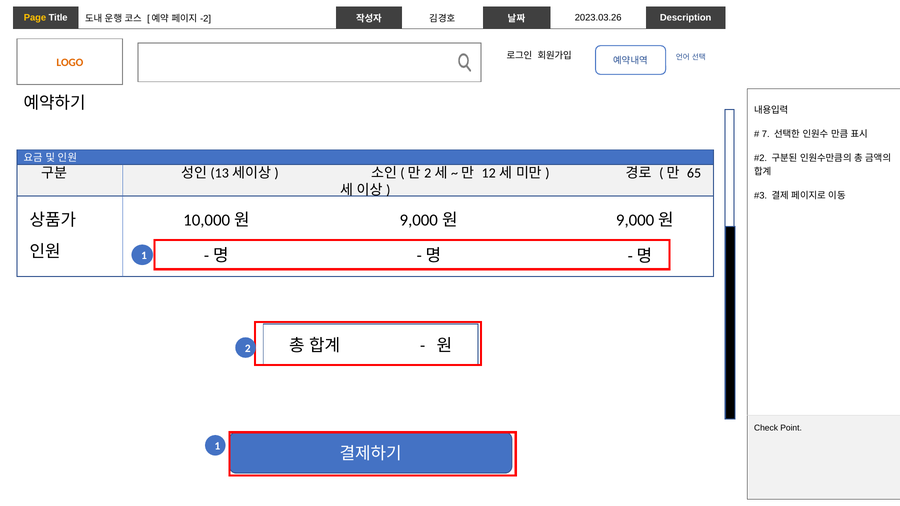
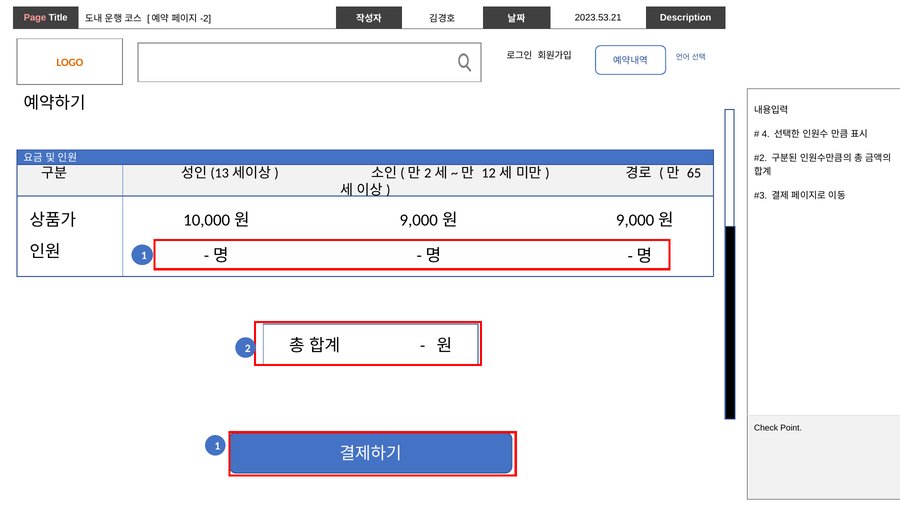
Page colour: yellow -> pink
2023.03.26: 2023.03.26 -> 2023.53.21
7: 7 -> 4
